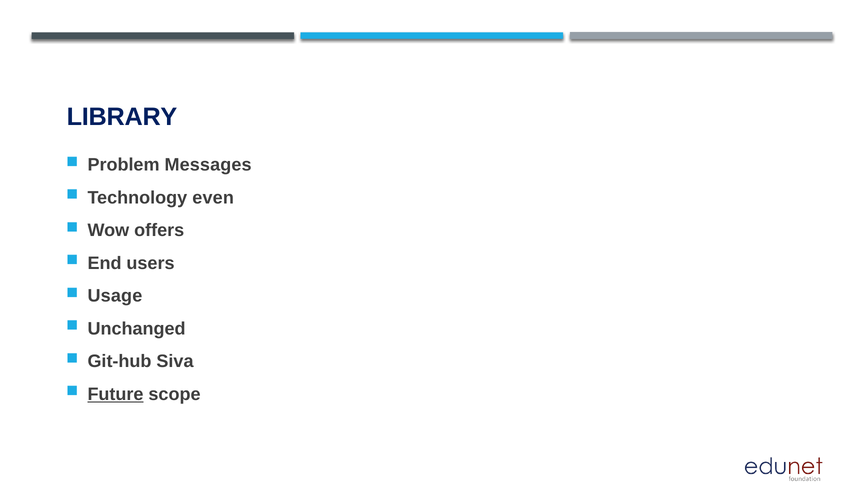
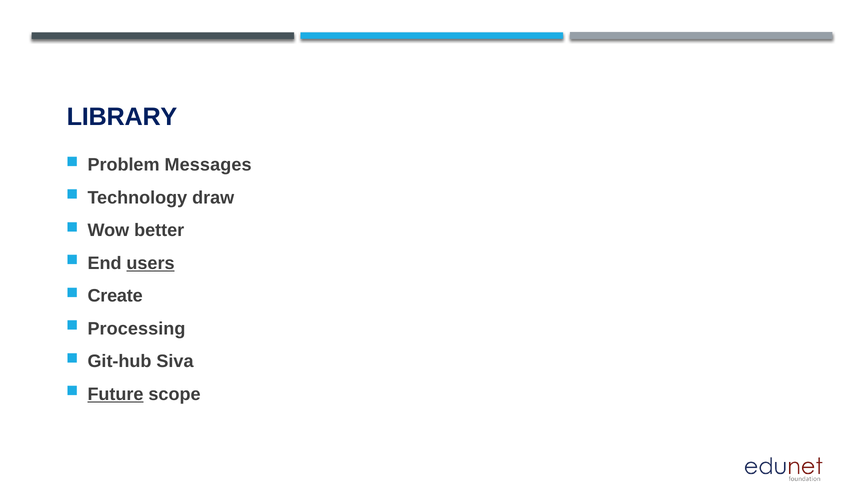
even: even -> draw
offers: offers -> better
users underline: none -> present
Usage: Usage -> Create
Unchanged: Unchanged -> Processing
